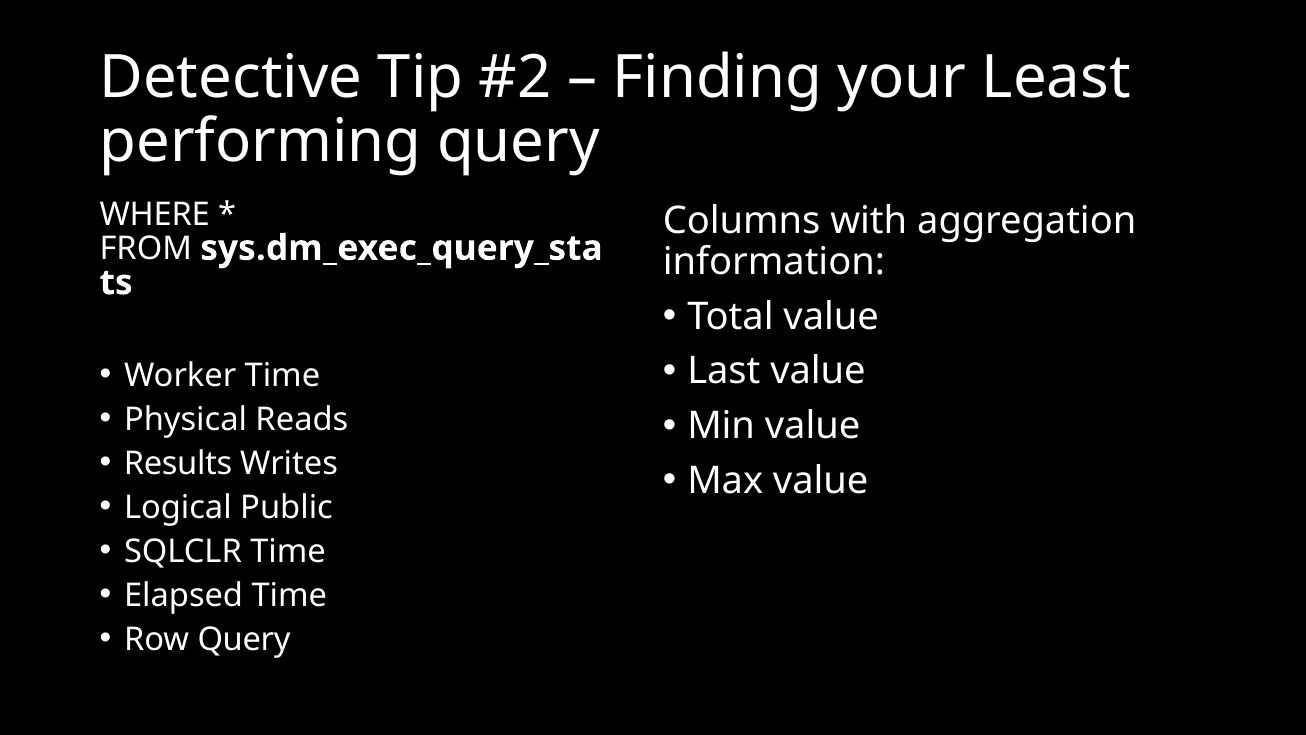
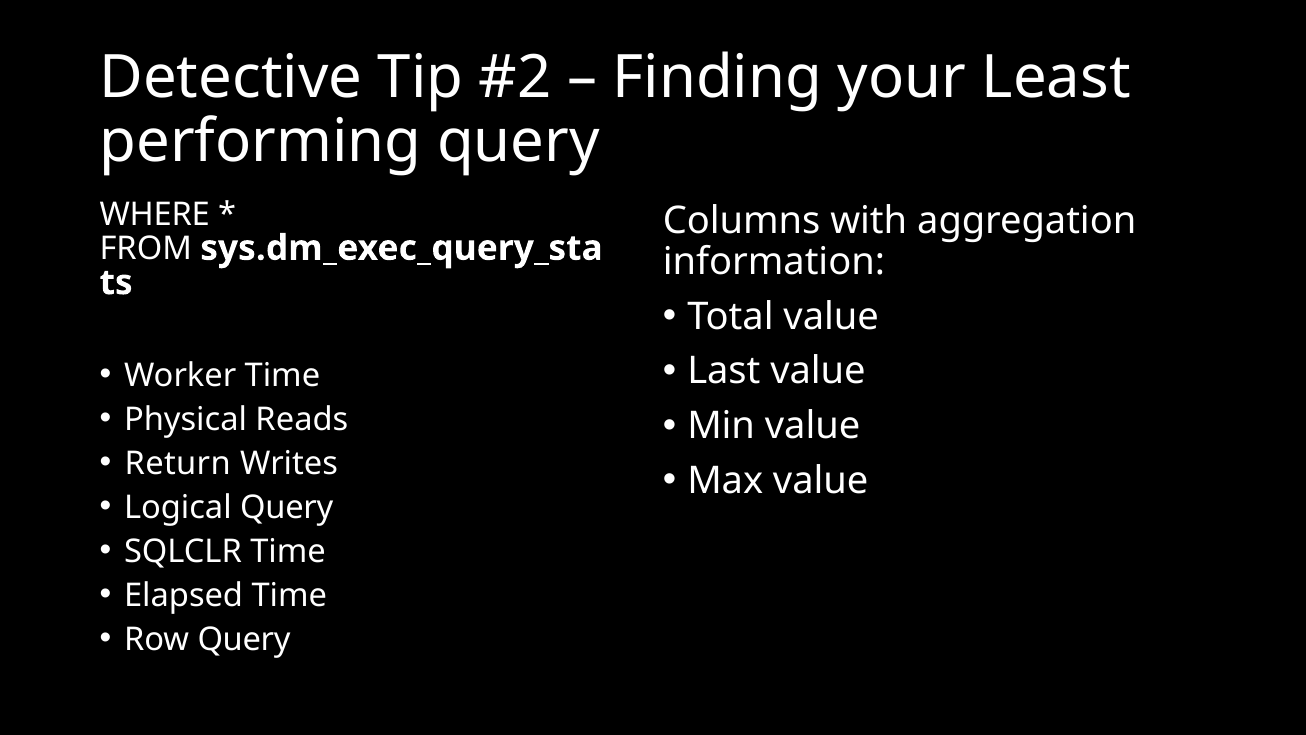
Results: Results -> Return
Logical Public: Public -> Query
